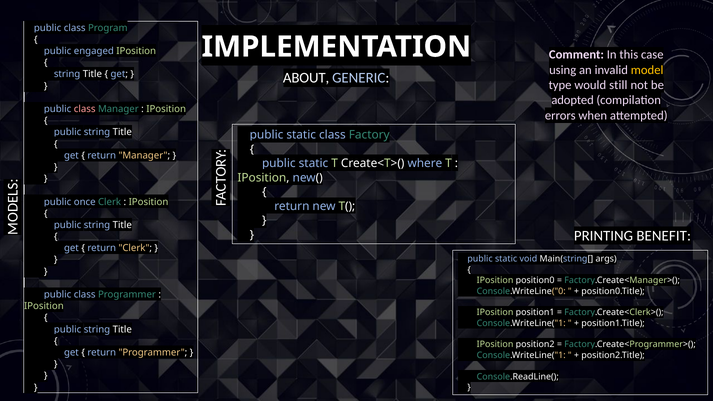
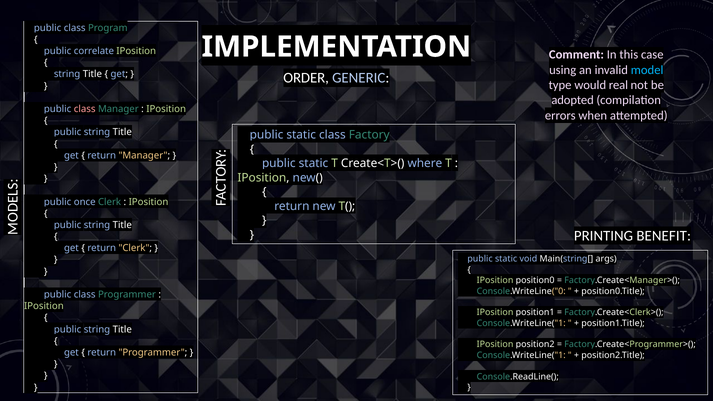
engaged: engaged -> correlate
model colour: yellow -> light blue
ABOUT: ABOUT -> ORDER
still: still -> real
